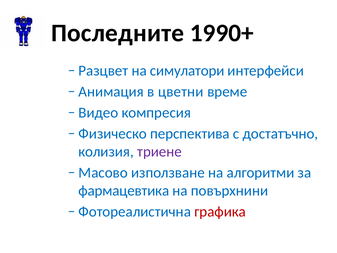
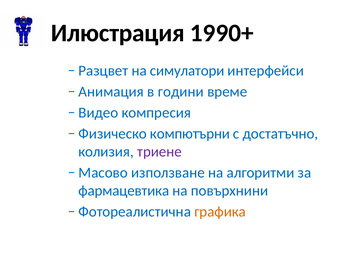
Последните: Последните -> Илюстрация
цветни: цветни -> години
перспектива: перспектива -> компютърни
графика colour: red -> orange
